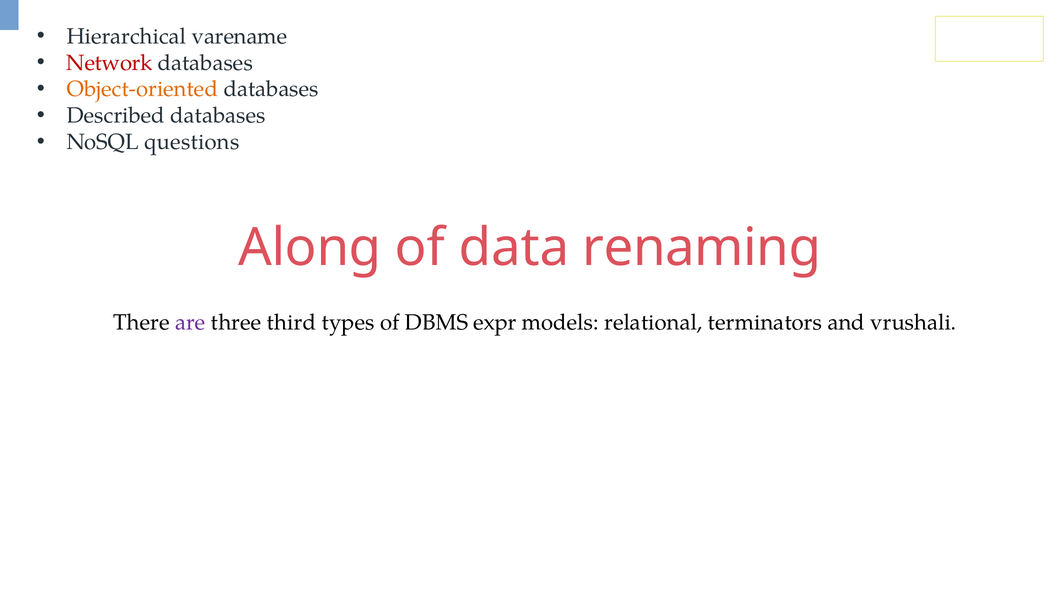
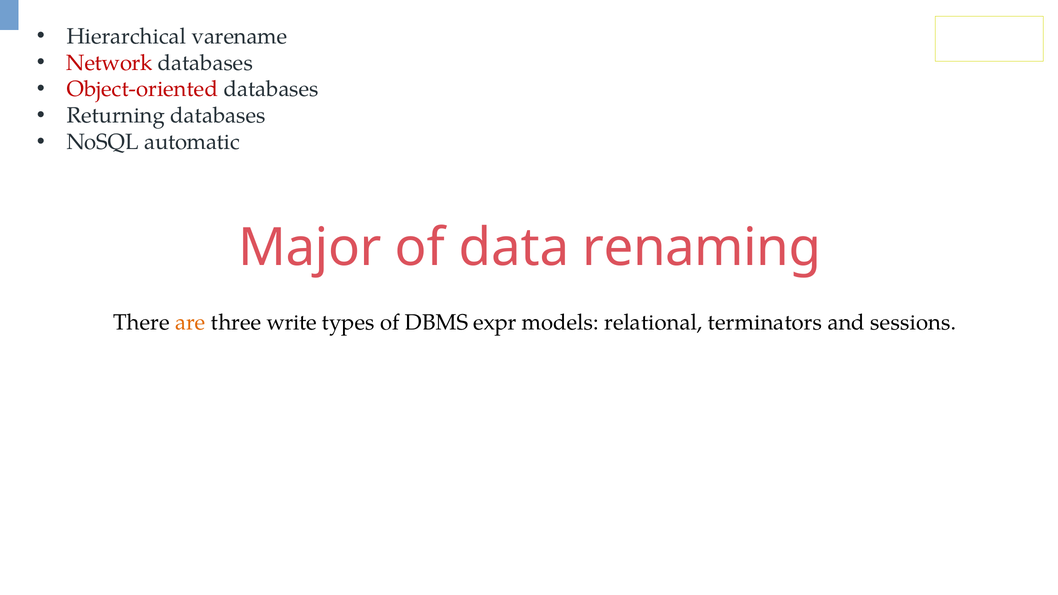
Object-oriented colour: orange -> red
Described: Described -> Returning
questions: questions -> automatic
Along: Along -> Major
are colour: purple -> orange
third: third -> write
vrushali: vrushali -> sessions
